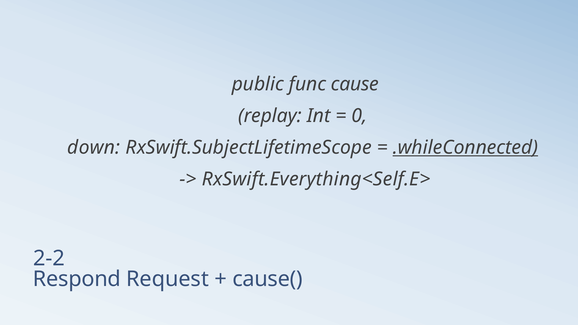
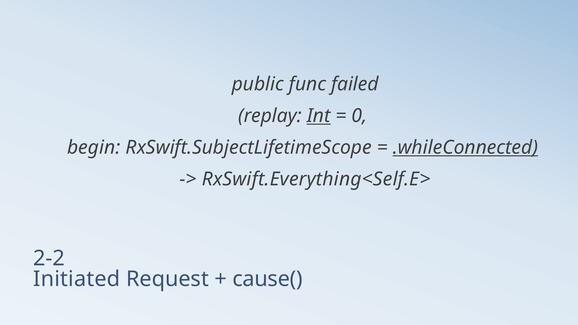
cause: cause -> failed
Int underline: none -> present
down: down -> begin
Respond: Respond -> Initiated
